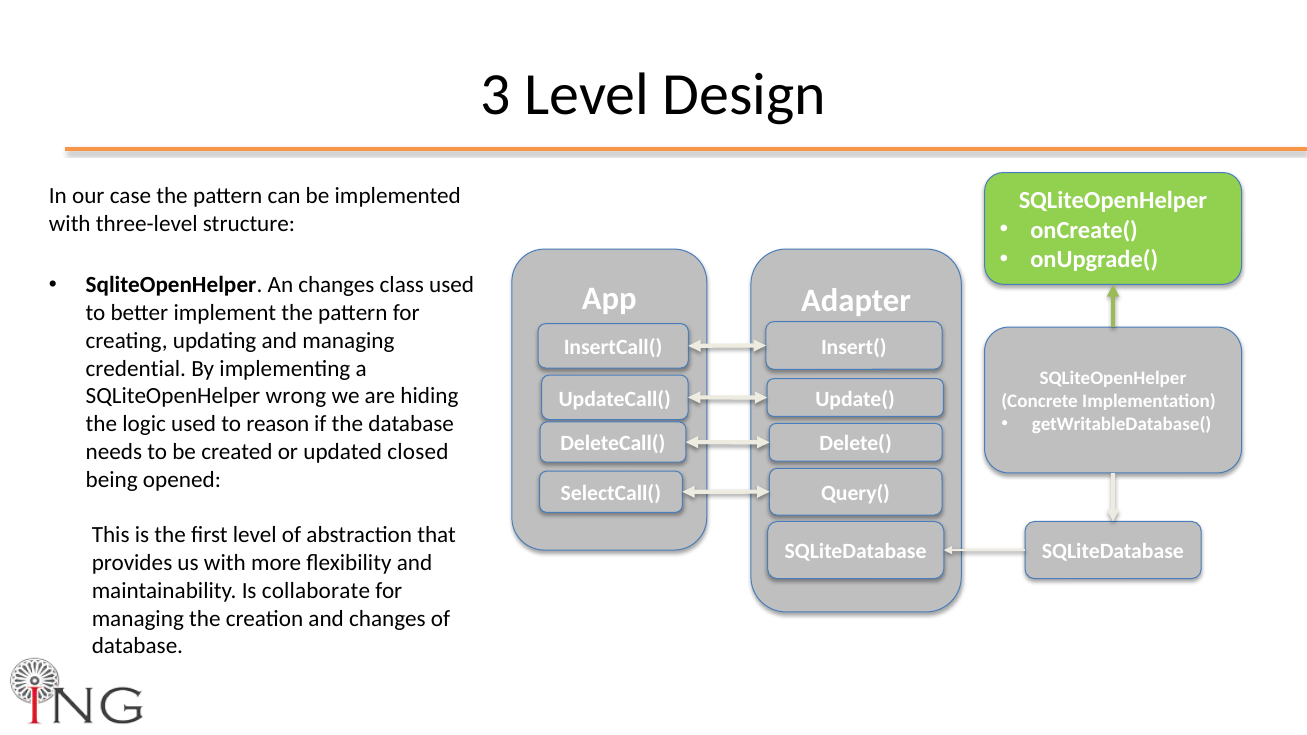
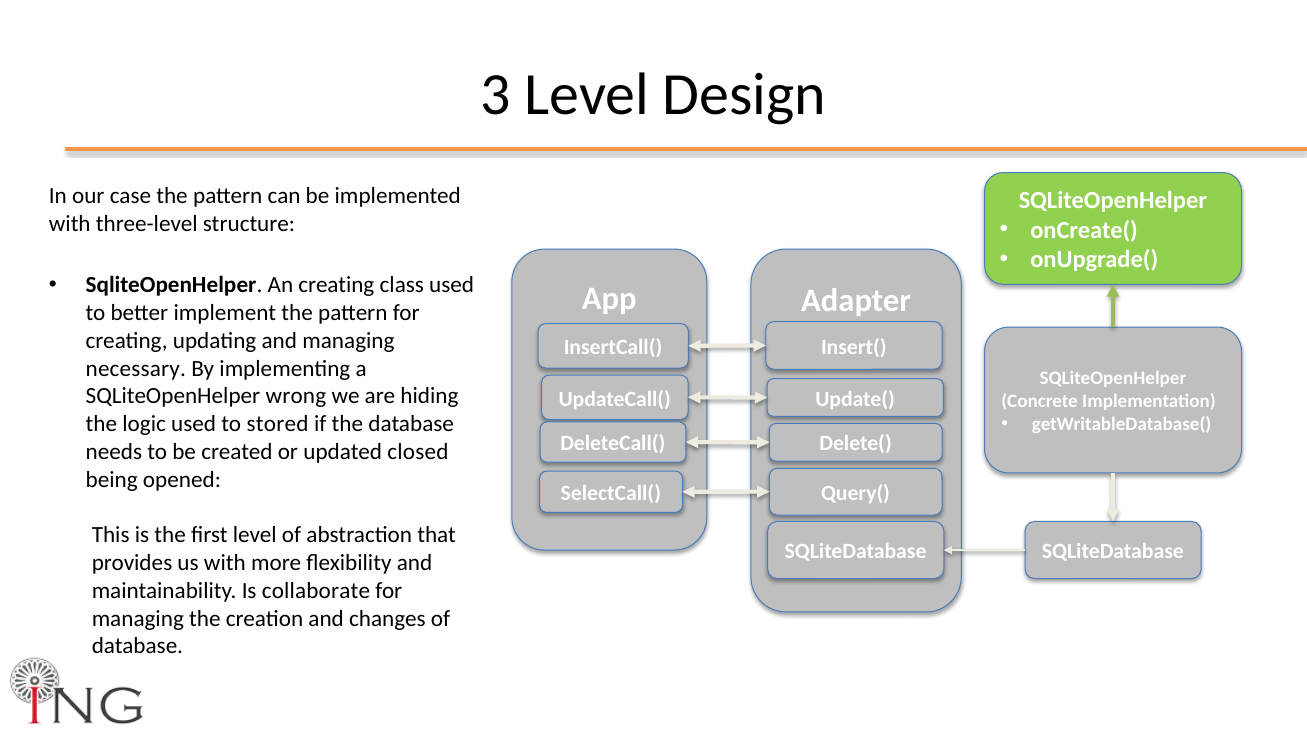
An changes: changes -> creating
credential: credential -> necessary
reason: reason -> stored
